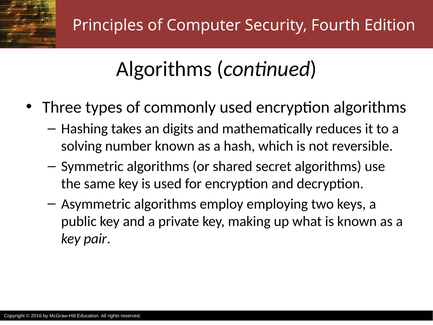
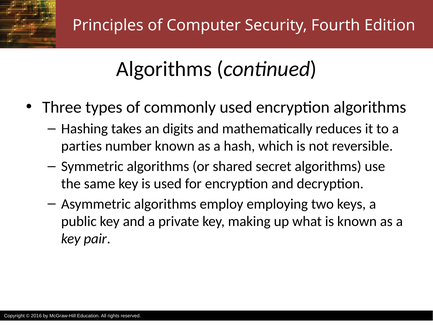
solving: solving -> parties
